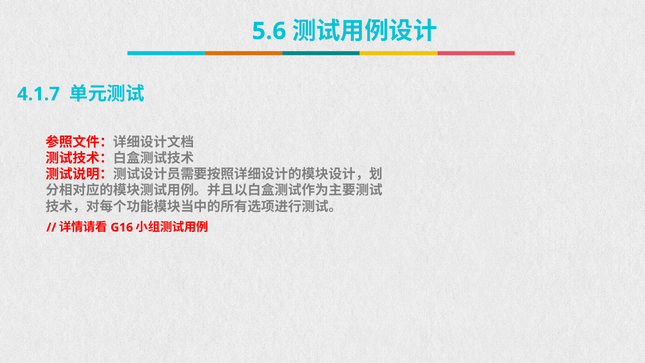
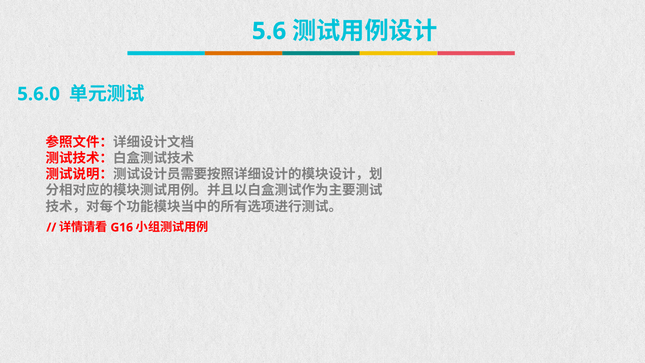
4.1.7: 4.1.7 -> 5.6.0
